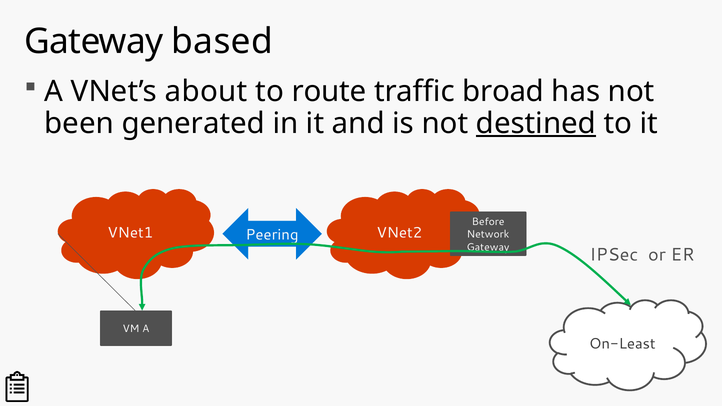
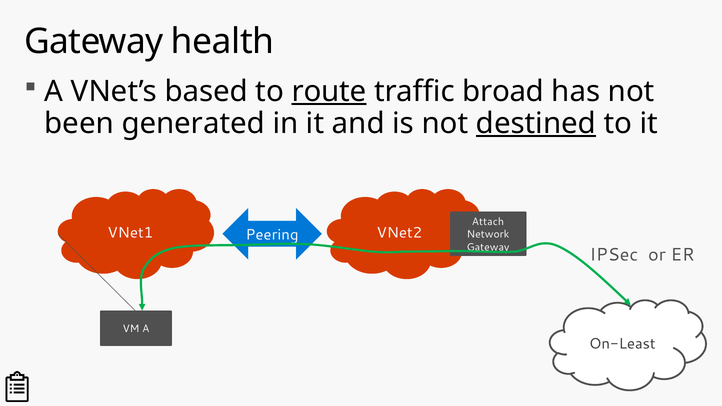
based: based -> health
about: about -> based
route underline: none -> present
Before: Before -> Attach
